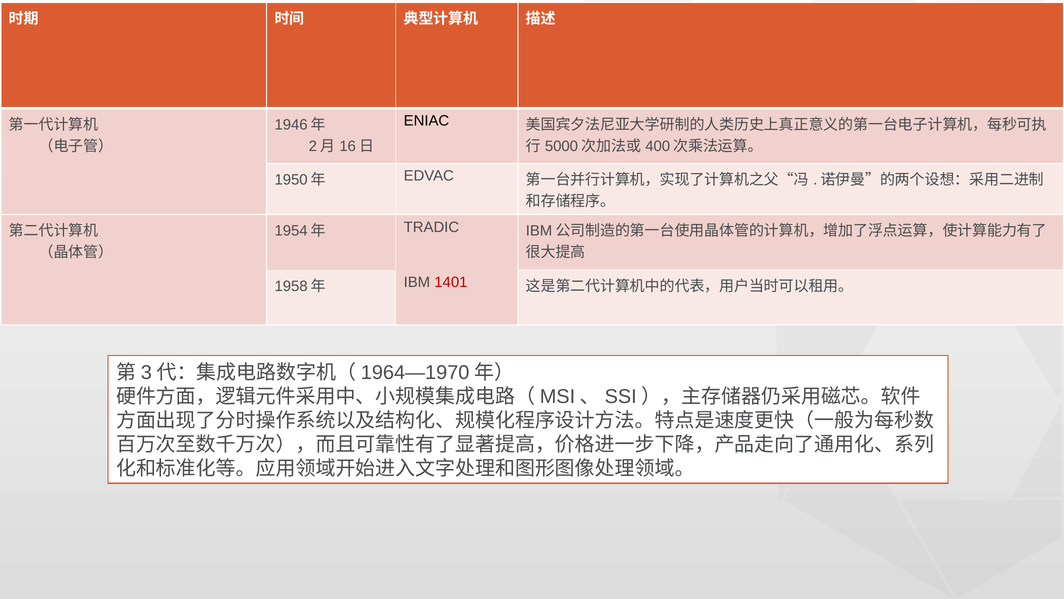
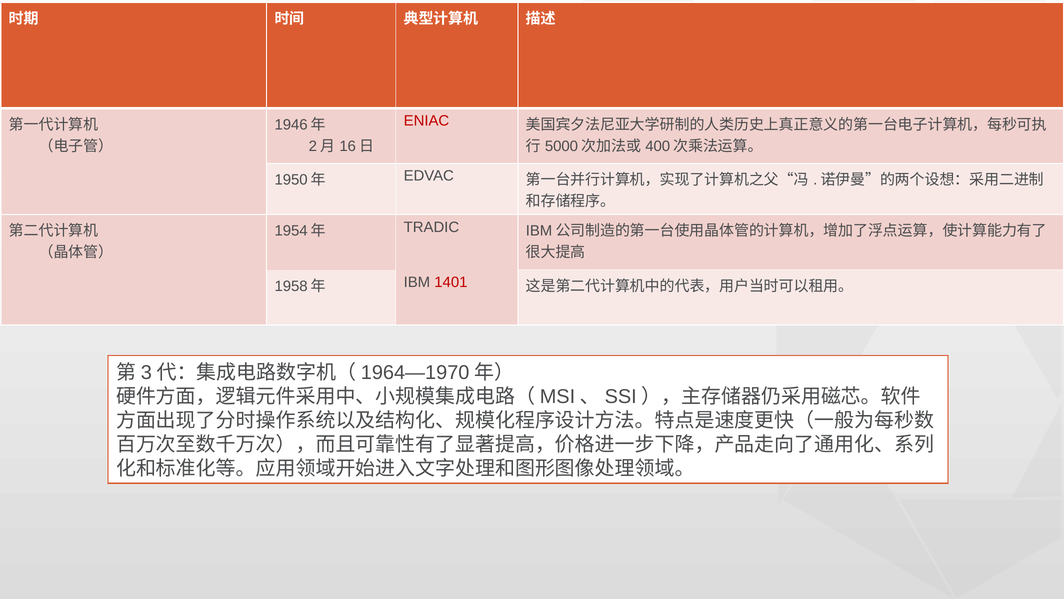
ENIAC colour: black -> red
